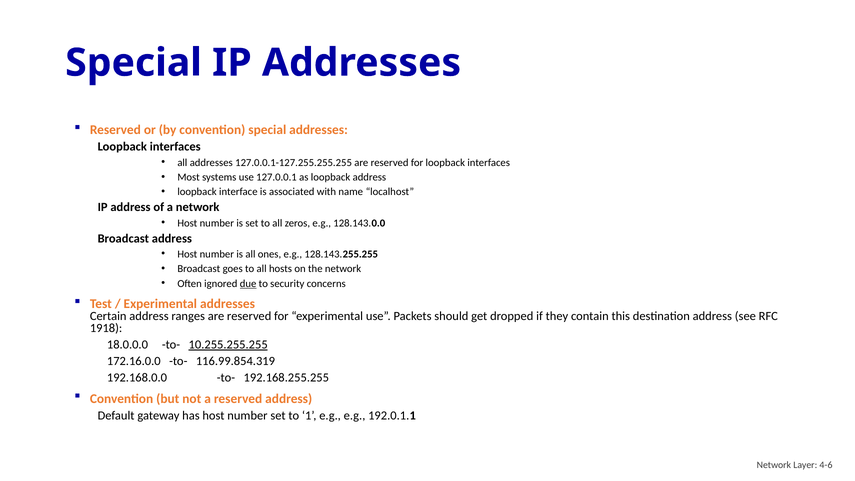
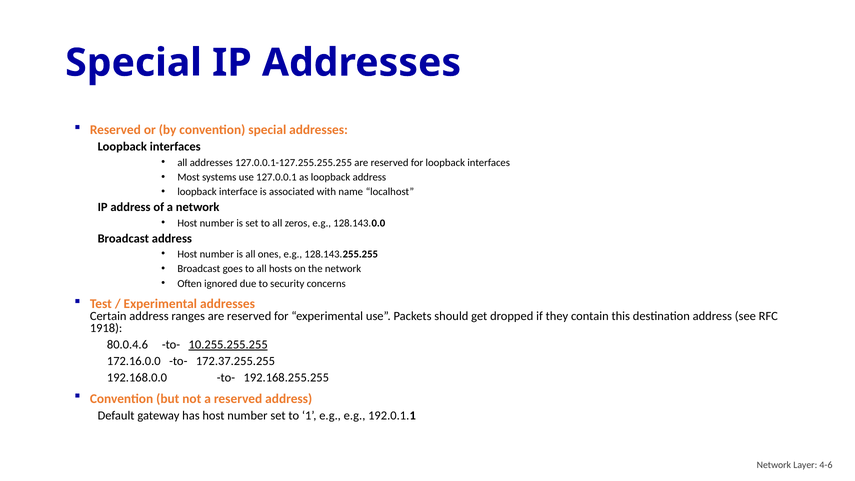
due underline: present -> none
18.0.0.0: 18.0.0.0 -> 80.0.4.6
116.99.854.319: 116.99.854.319 -> 172.37.255.255
